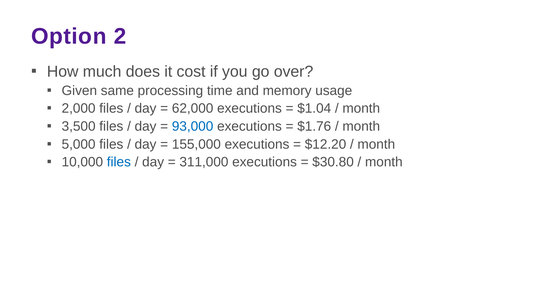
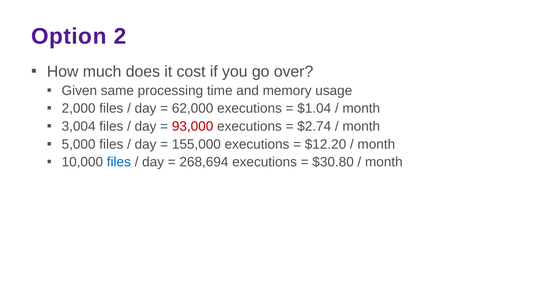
3,500: 3,500 -> 3,004
93,000 colour: blue -> red
$1.76: $1.76 -> $2.74
311,000: 311,000 -> 268,694
